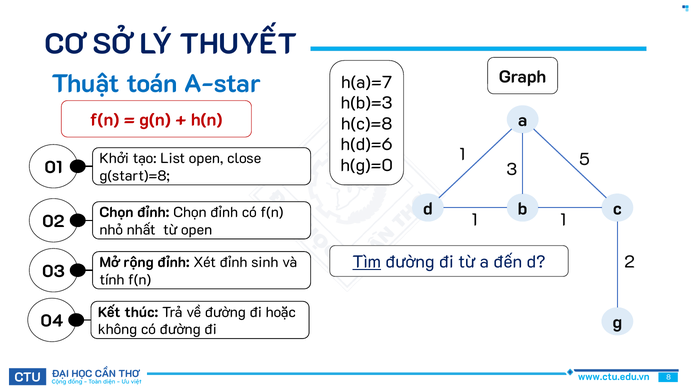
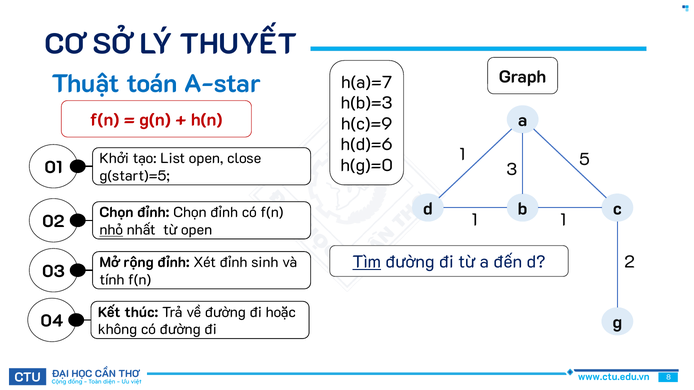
h(c)=8: h(c)=8 -> h(c)=9
g(start)=8: g(start)=8 -> g(start)=5
nhỏ underline: none -> present
